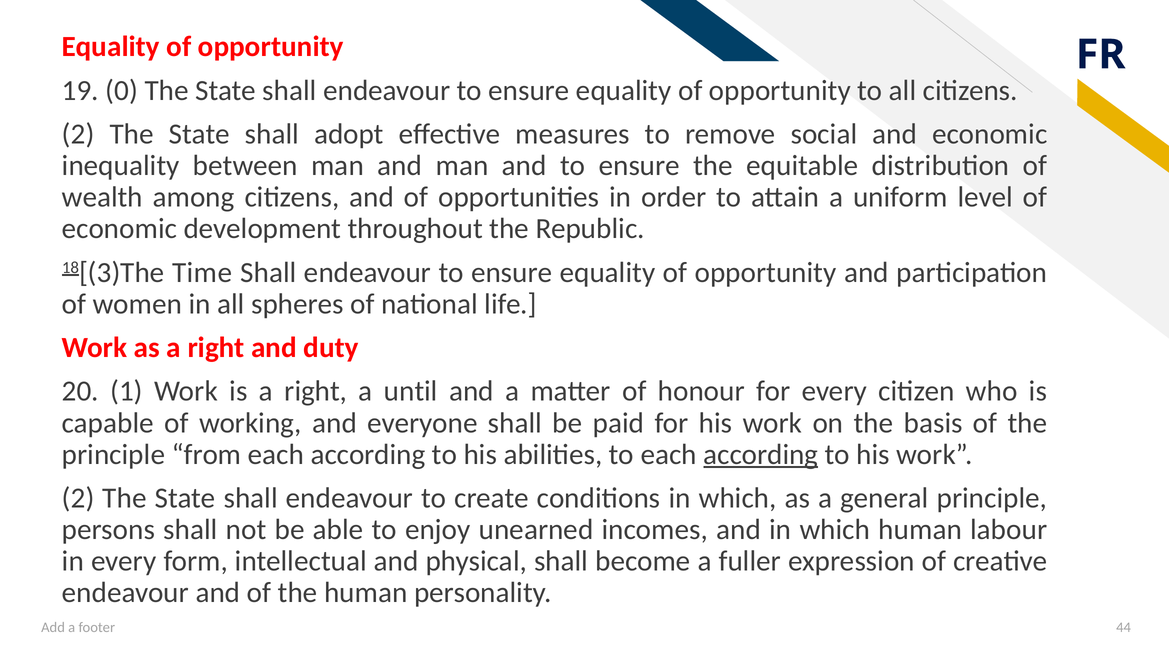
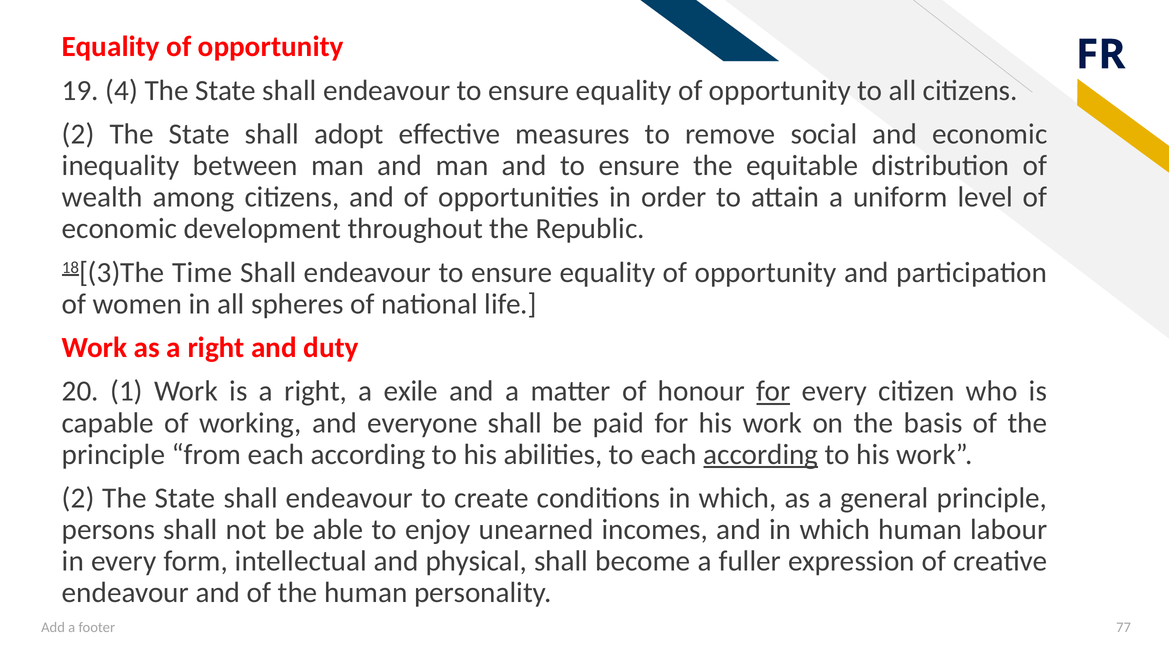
0: 0 -> 4
until: until -> exile
for at (773, 392) underline: none -> present
44: 44 -> 77
